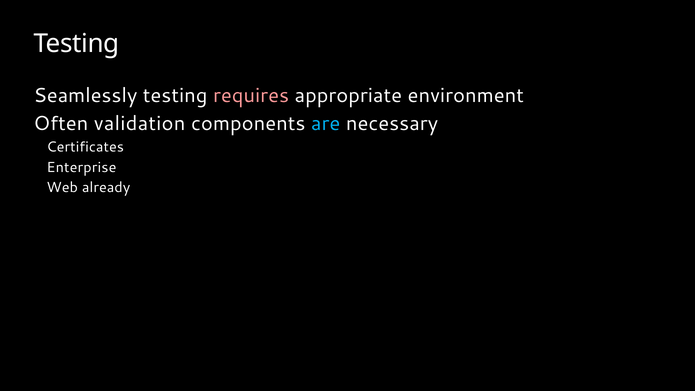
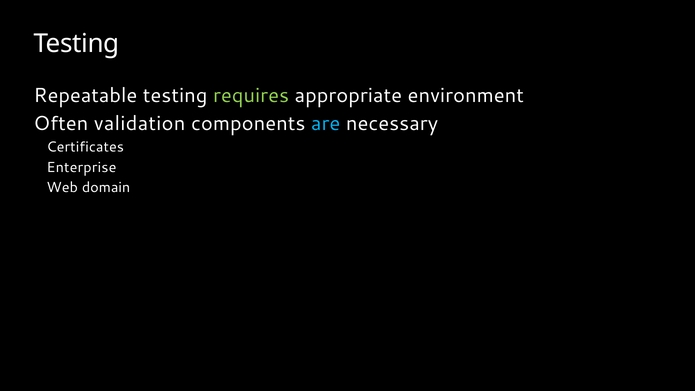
Seamlessly: Seamlessly -> Repeatable
requires colour: pink -> light green
already: already -> domain
